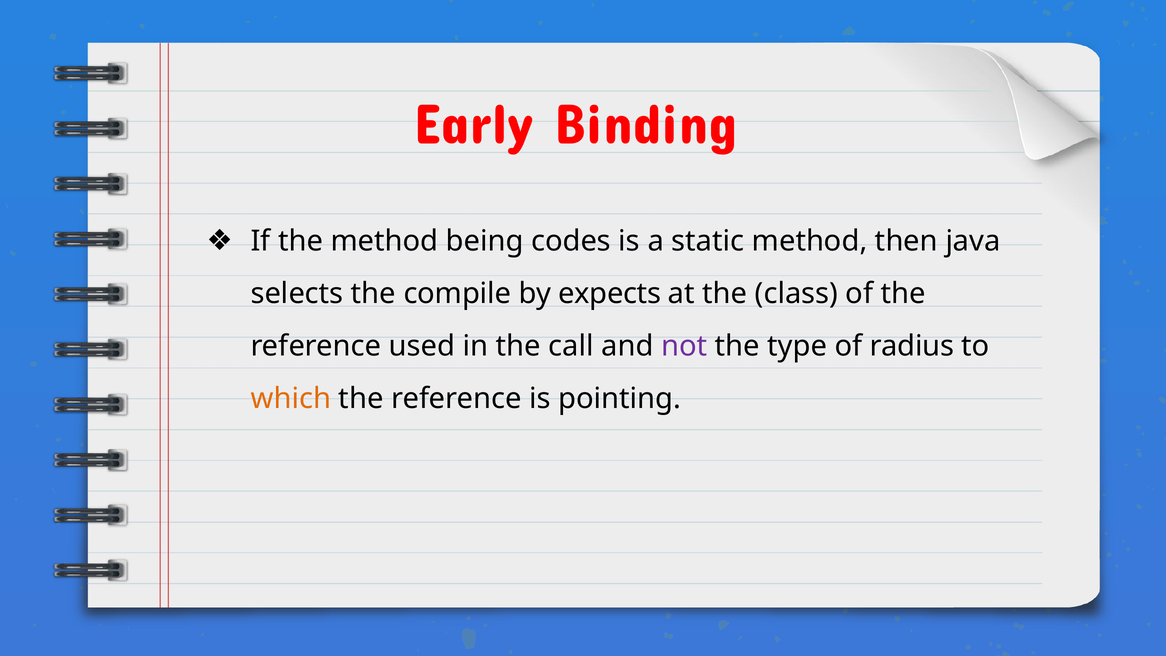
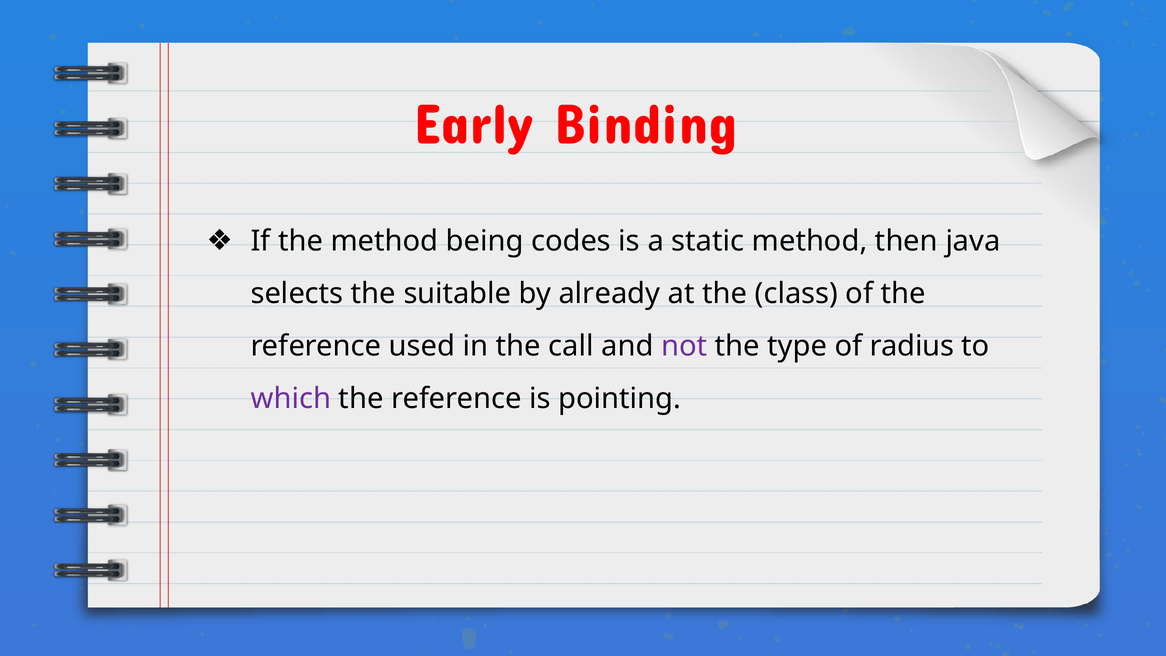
compile: compile -> suitable
expects: expects -> already
which colour: orange -> purple
